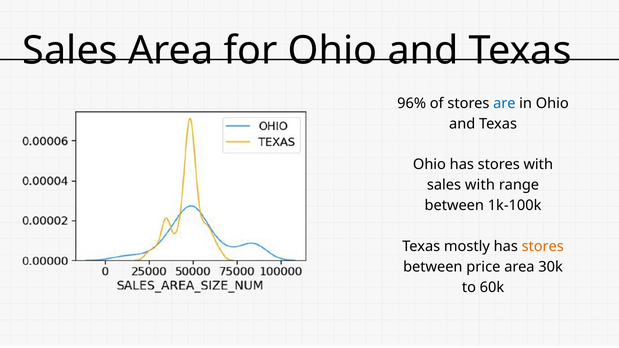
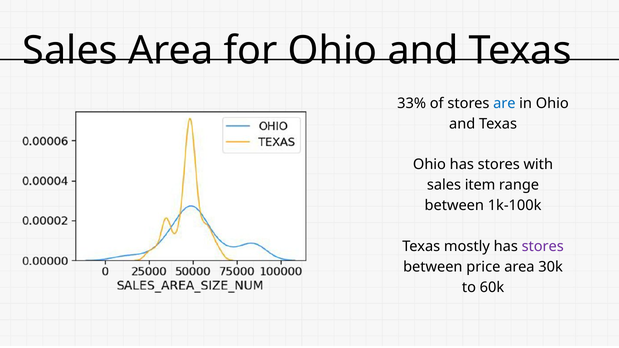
96%: 96% -> 33%
sales with: with -> item
stores at (543, 247) colour: orange -> purple
